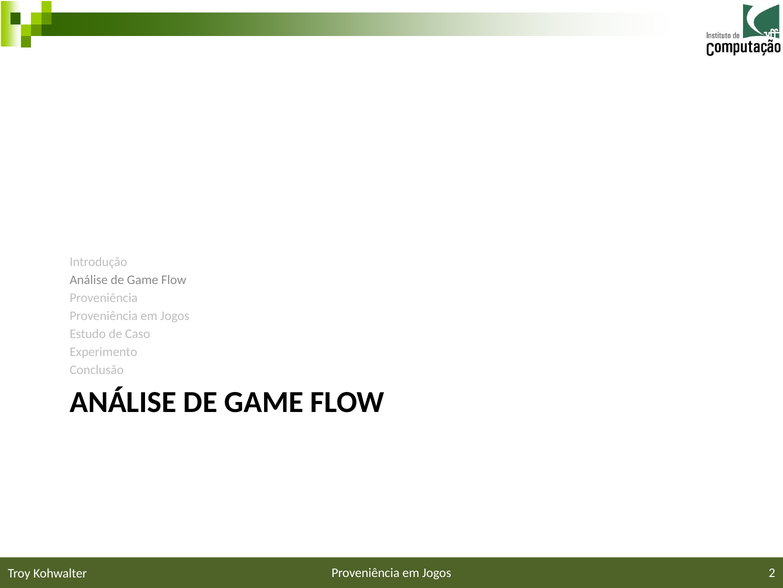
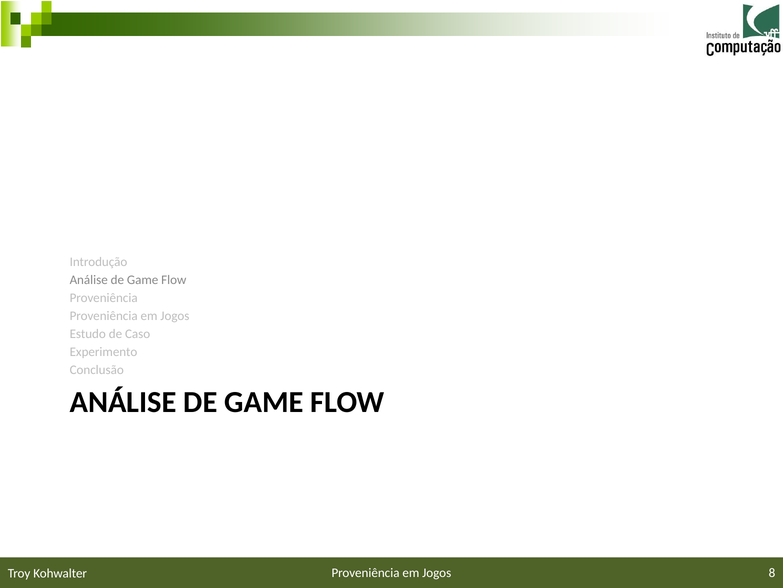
2: 2 -> 8
